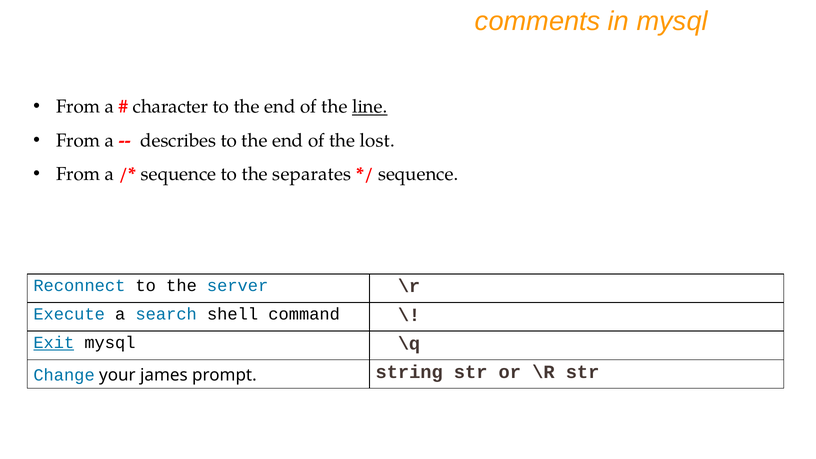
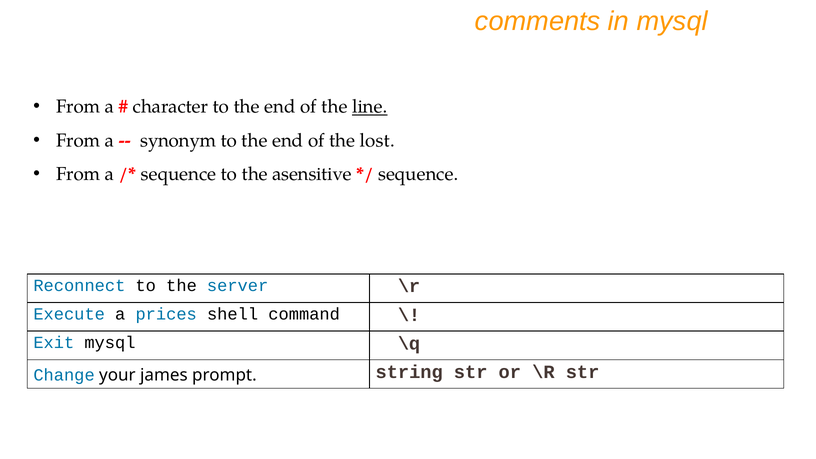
describes: describes -> synonym
separates: separates -> asensitive
search: search -> prices
Exit underline: present -> none
